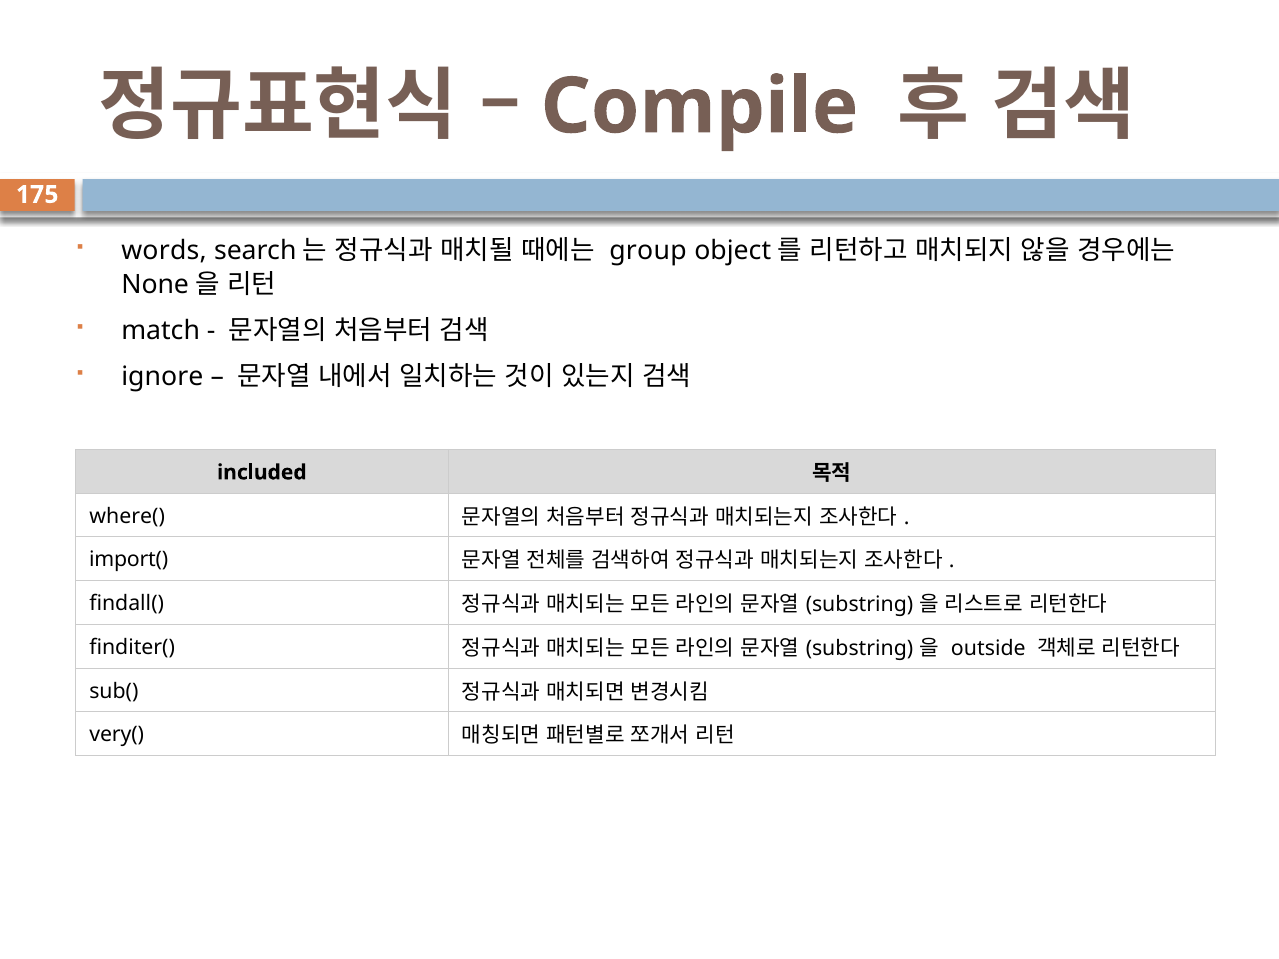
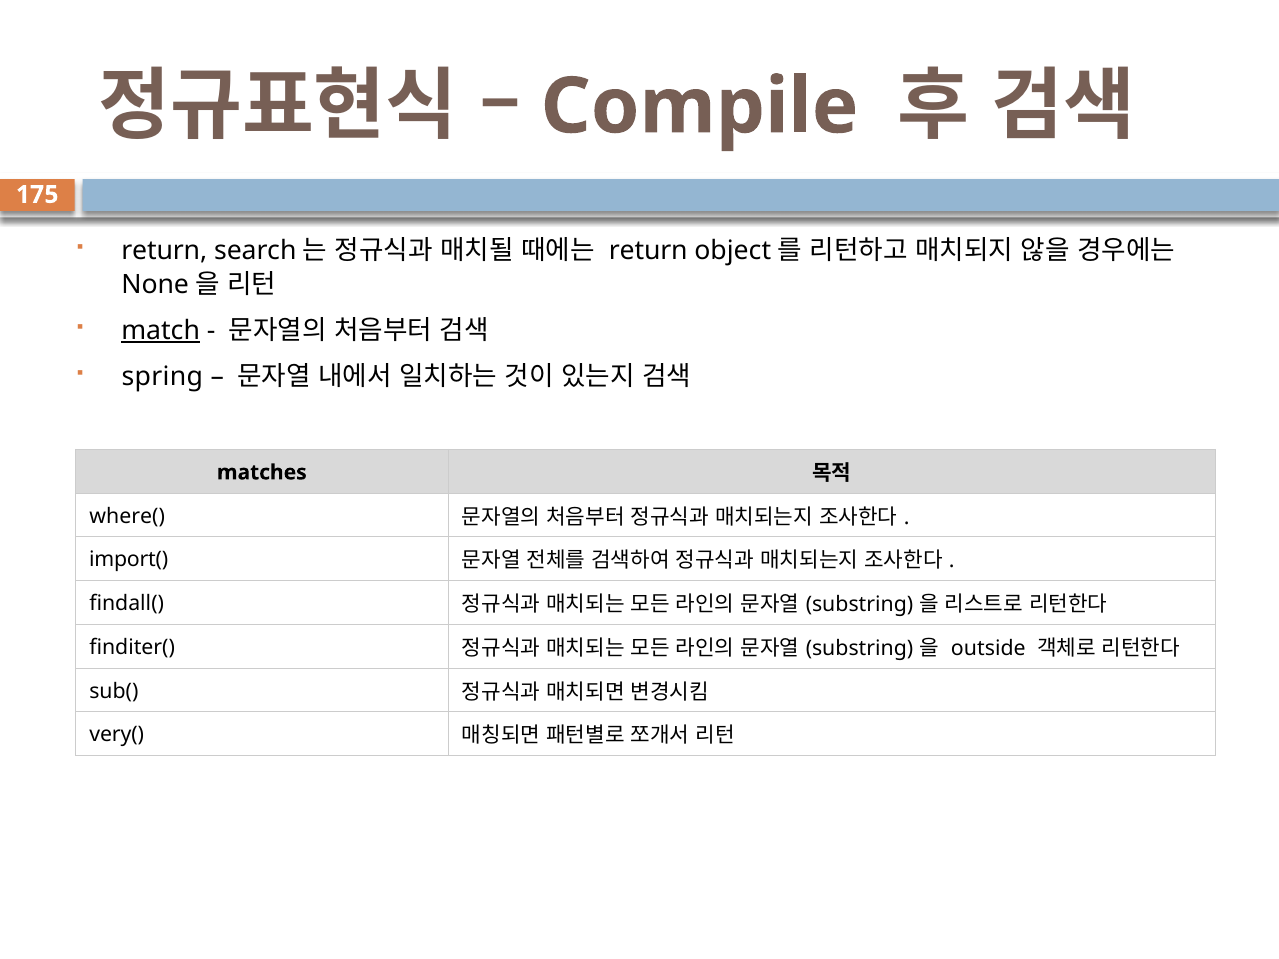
words at (164, 250): words -> return
group at (648, 250): group -> return
match underline: none -> present
ignore: ignore -> spring
included: included -> matches
